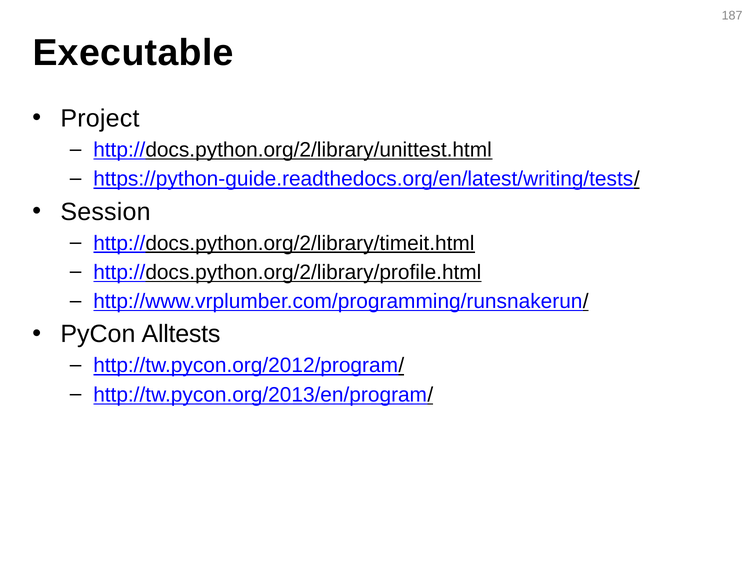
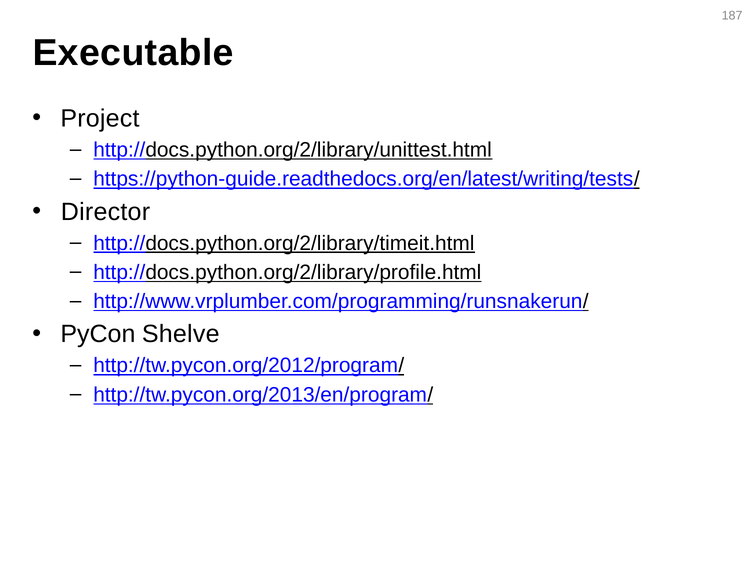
Session: Session -> Director
Alltests: Alltests -> Shelve
